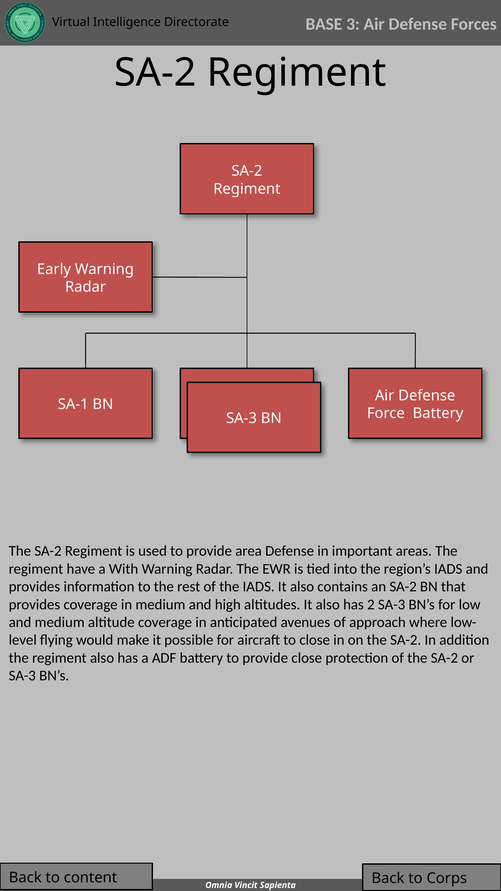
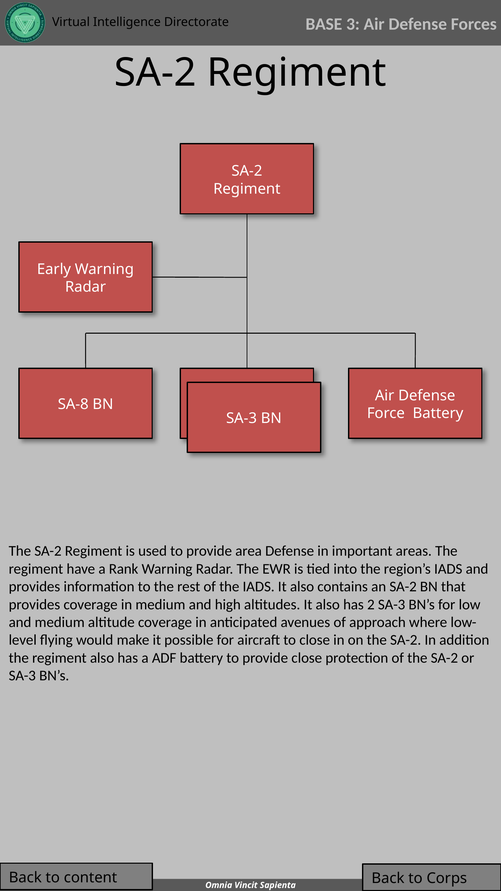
SA-1: SA-1 -> SA-8
With: With -> Rank
